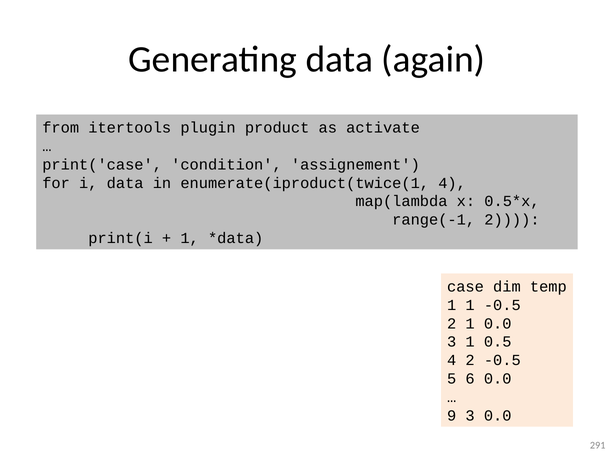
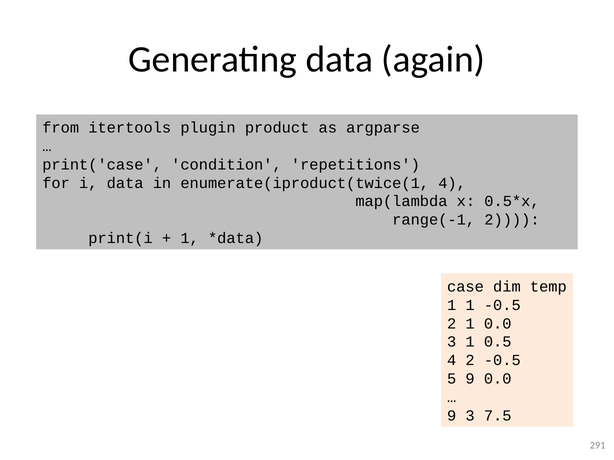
activate: activate -> argparse
assignement: assignement -> repetitions
5 6: 6 -> 9
3 0.0: 0.0 -> 7.5
